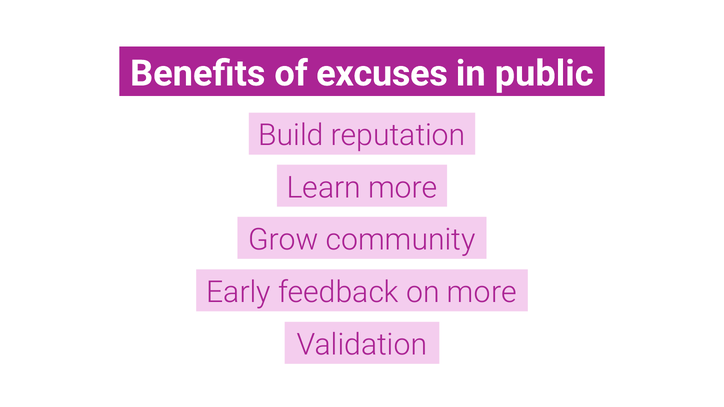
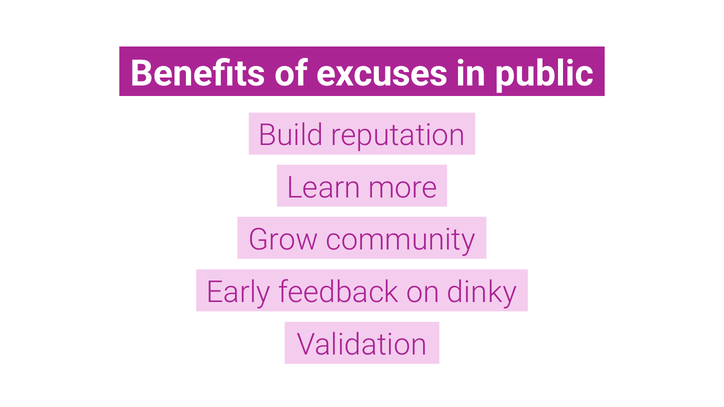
on more: more -> dinky
